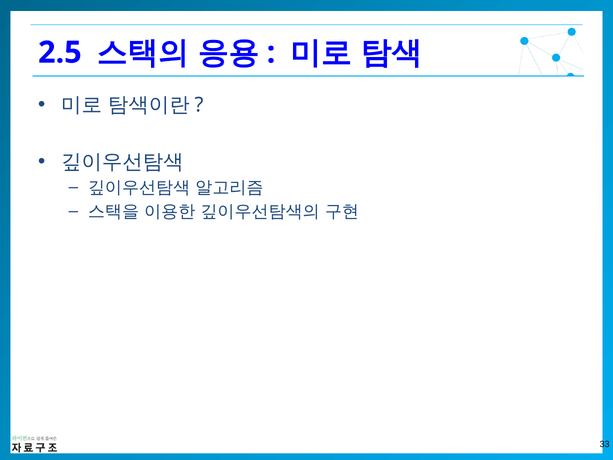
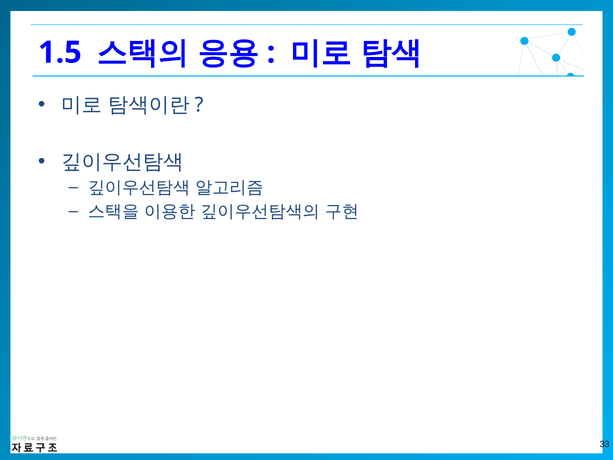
2.5: 2.5 -> 1.5
